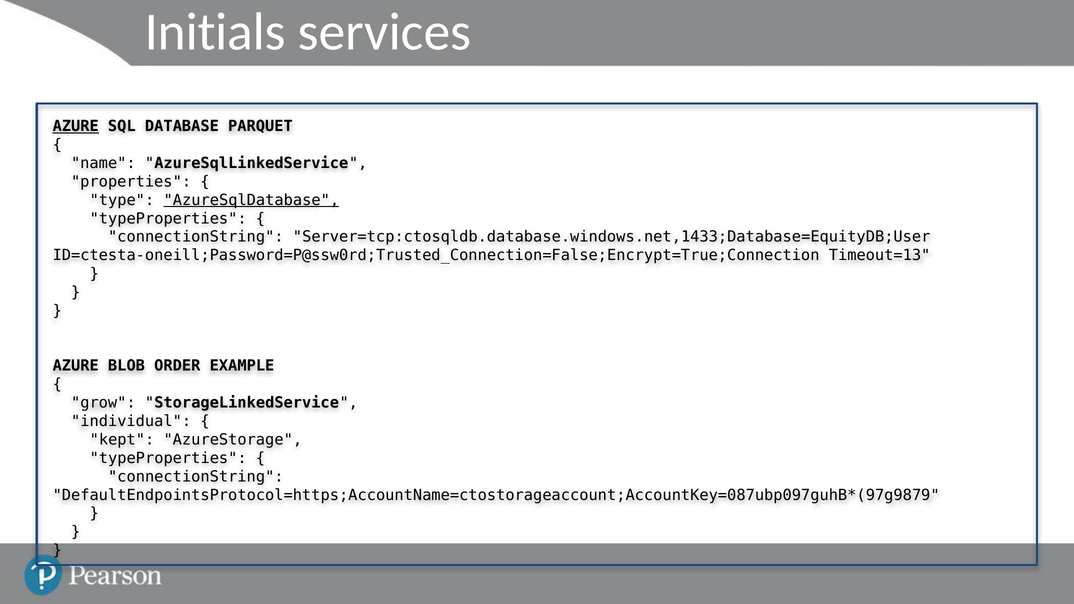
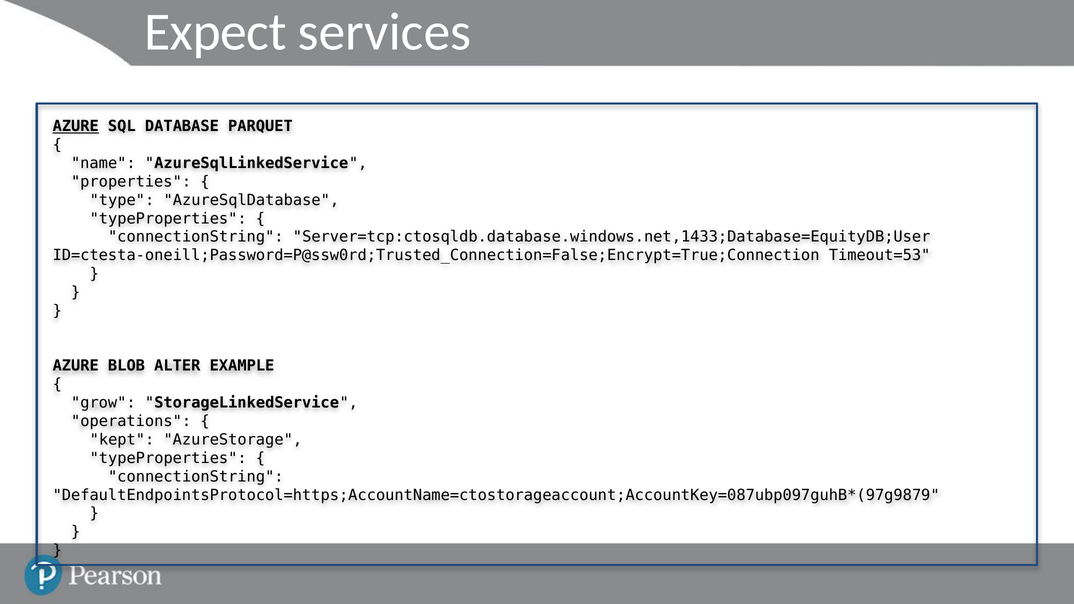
Initials: Initials -> Expect
AzureSqlDatabase underline: present -> none
Timeout=13: Timeout=13 -> Timeout=53
ORDER: ORDER -> ALTER
individual: individual -> operations
